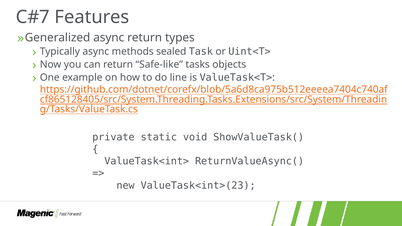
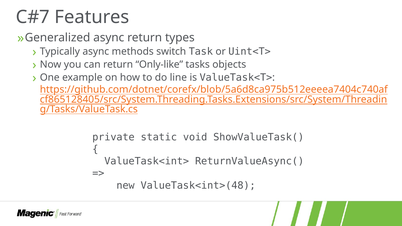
sealed: sealed -> switch
Safe-like: Safe-like -> Only-like
ValueTask<int>(23: ValueTask<int>(23 -> ValueTask<int>(48
